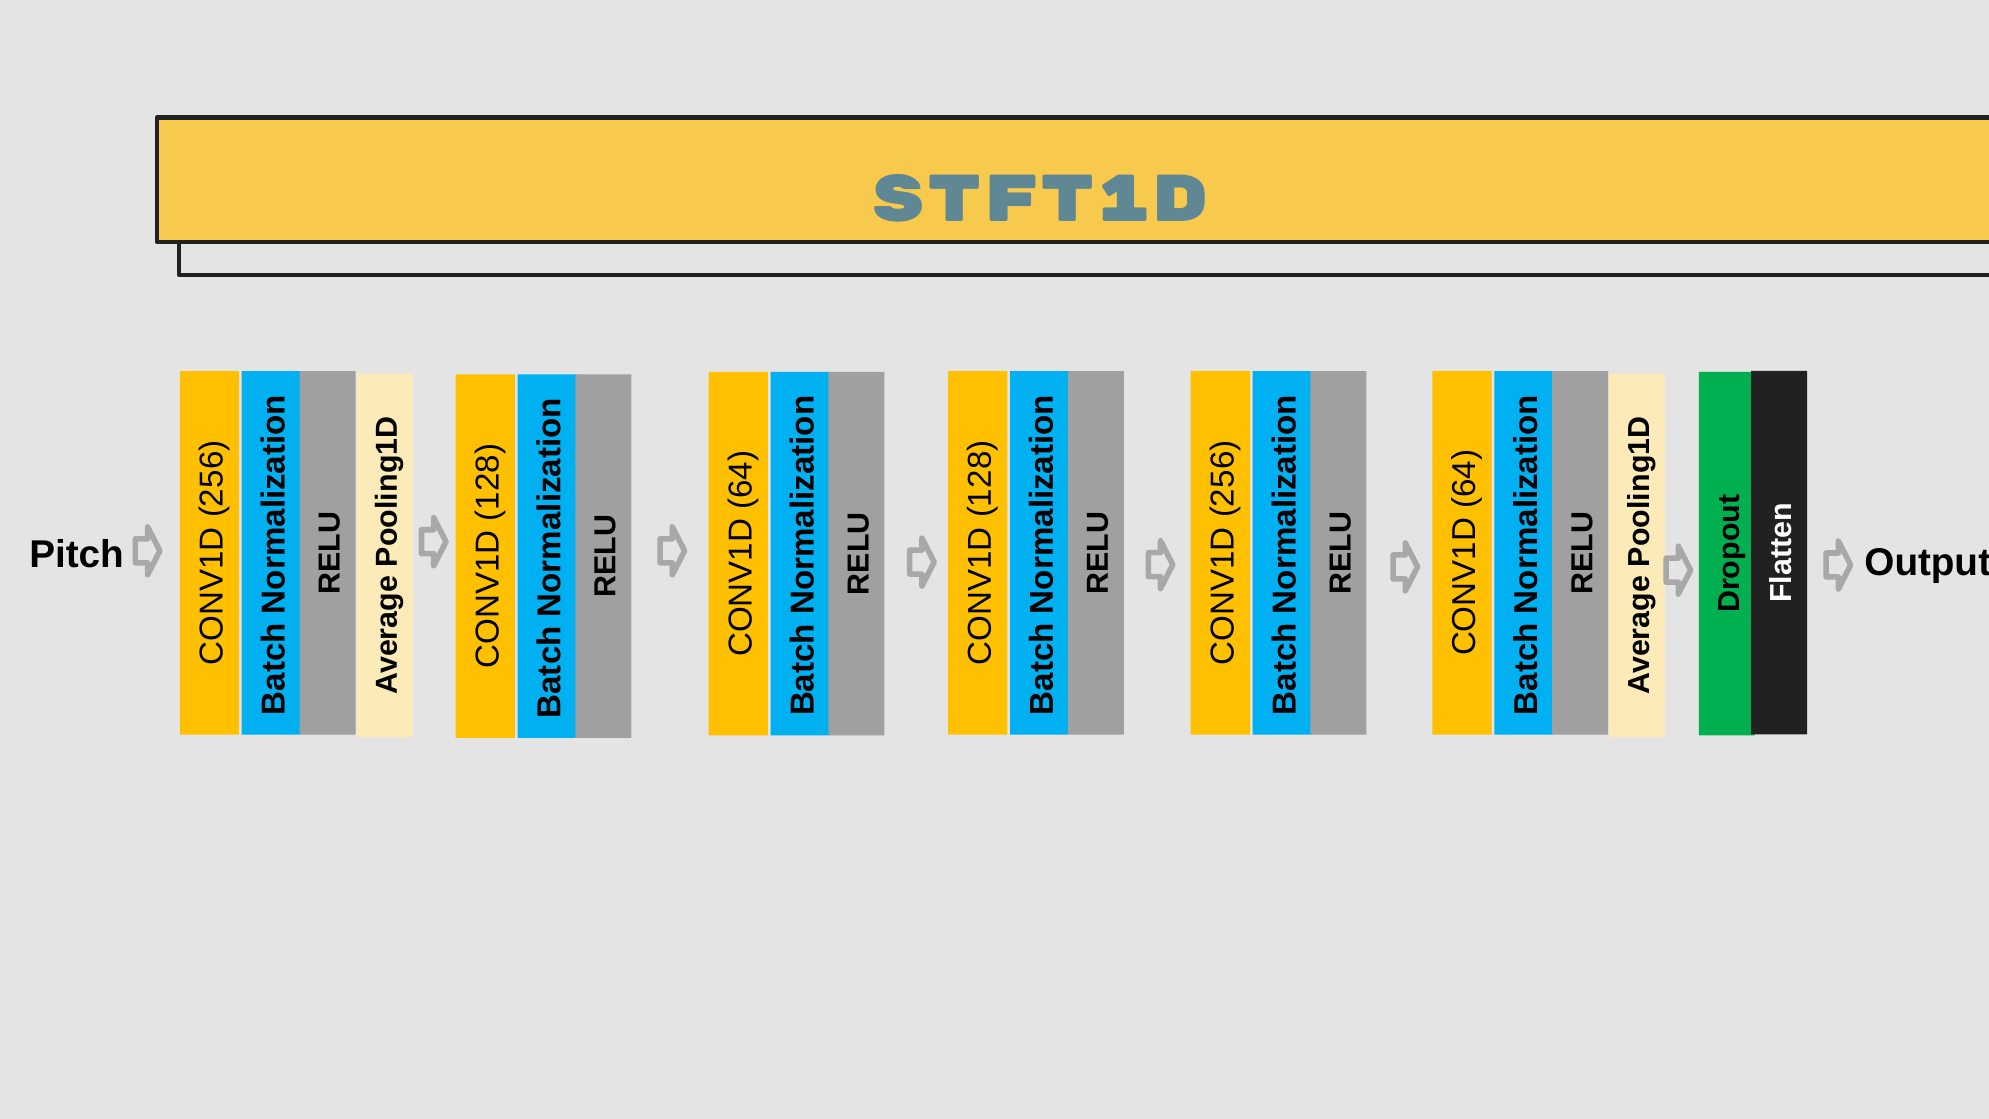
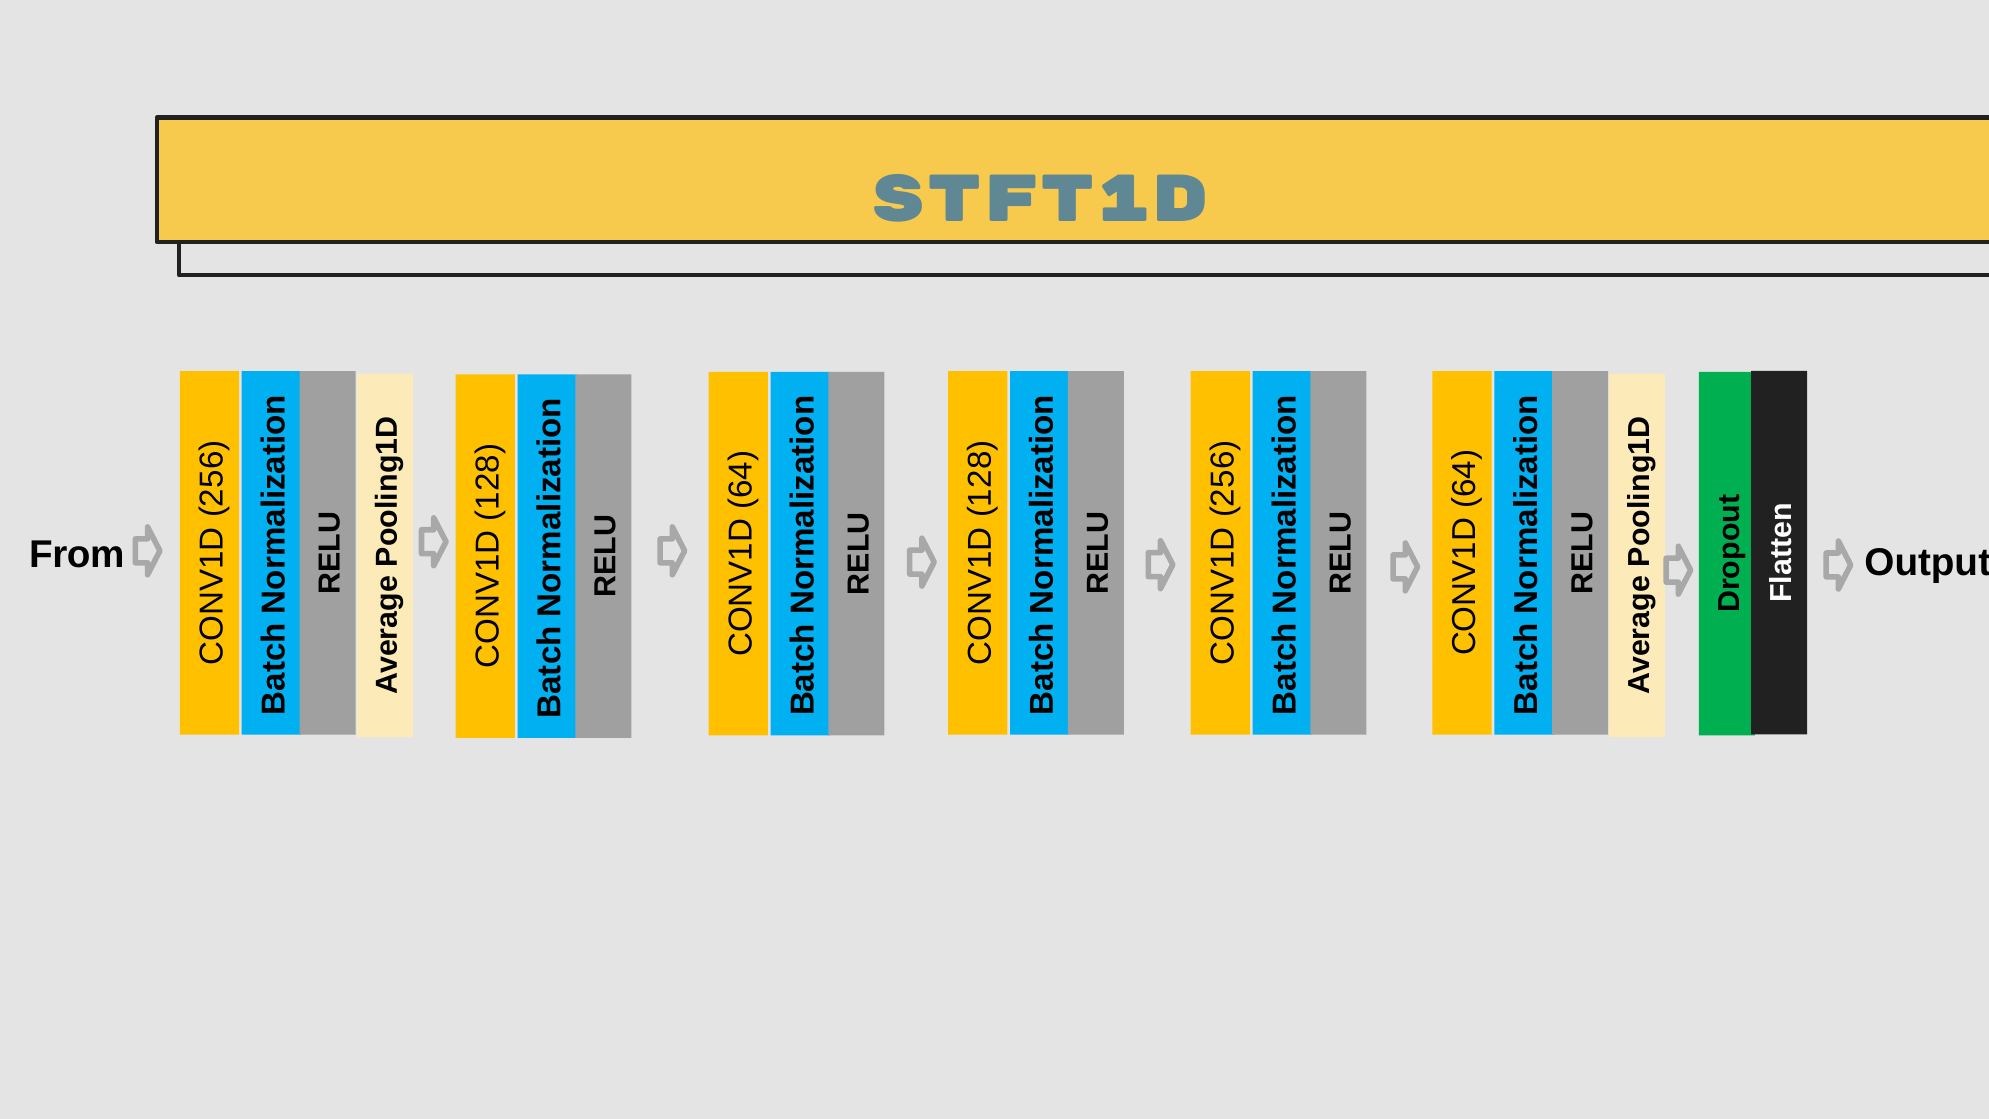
Pitch: Pitch -> From
